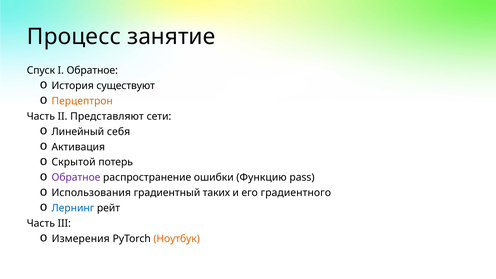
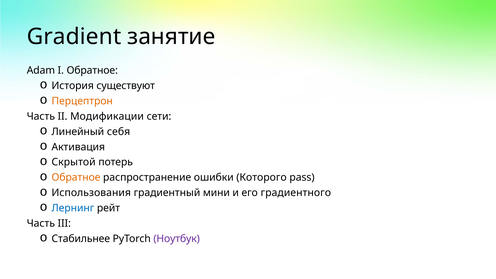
Процесс: Процесс -> Gradient
Спуск: Спуск -> Adam
Представляют: Представляют -> Модификации
Обратное at (76, 178) colour: purple -> orange
Функцию: Функцию -> Которого
таких: таких -> мини
Измерения: Измерения -> Стабильнее
Ноутбук colour: orange -> purple
